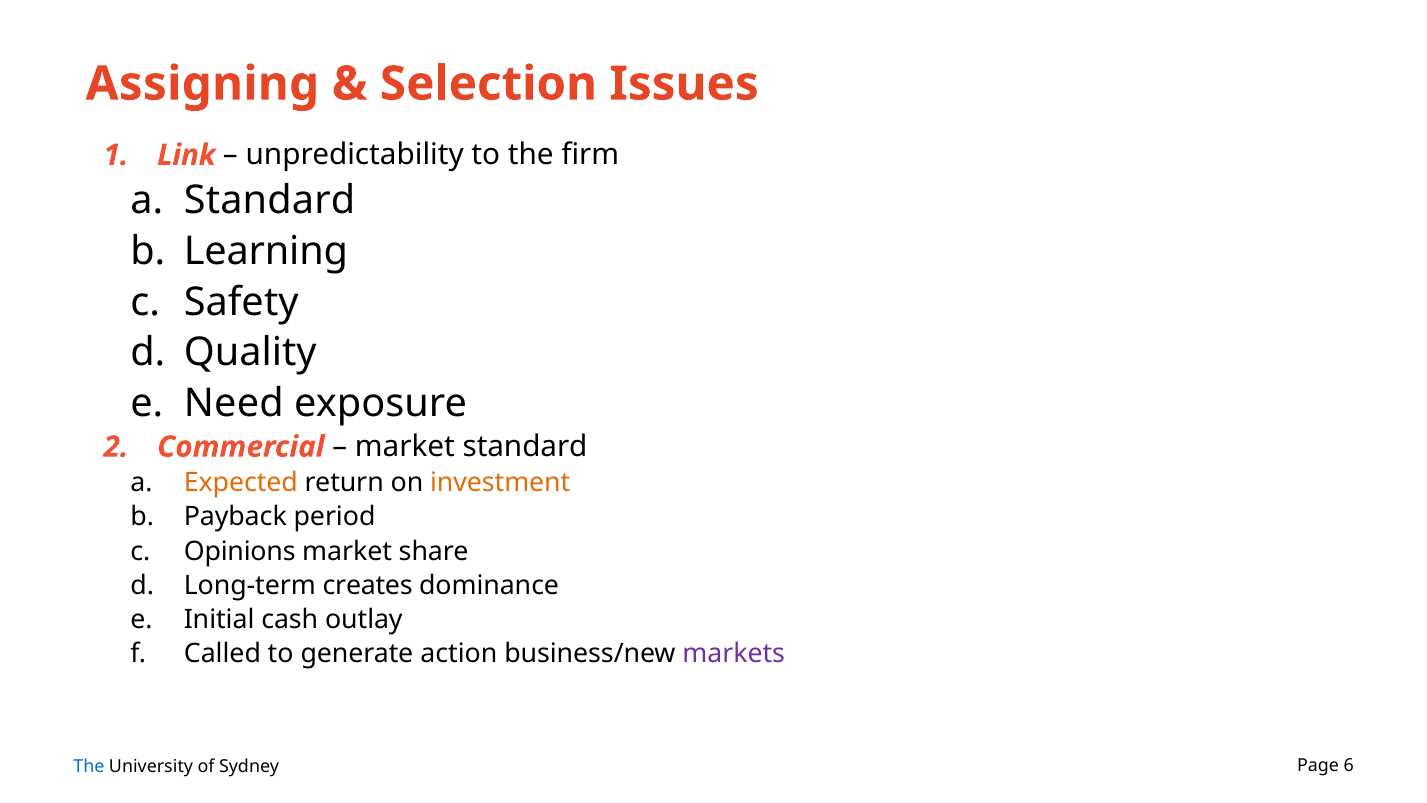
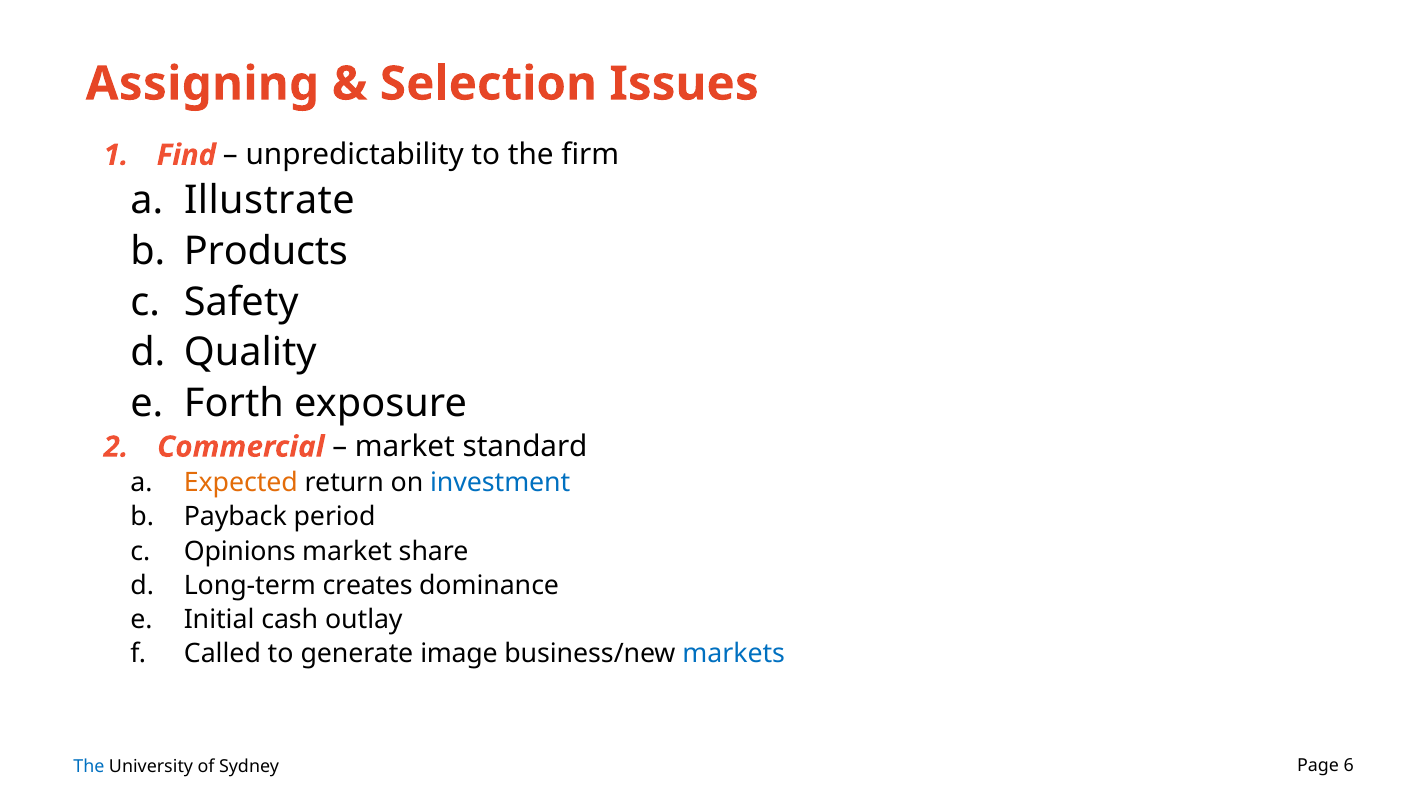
Link: Link -> Find
Standard at (270, 200): Standard -> Illustrate
Learning: Learning -> Products
Need: Need -> Forth
investment colour: orange -> blue
action: action -> image
markets colour: purple -> blue
